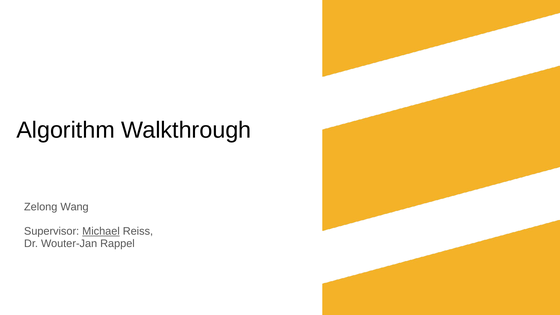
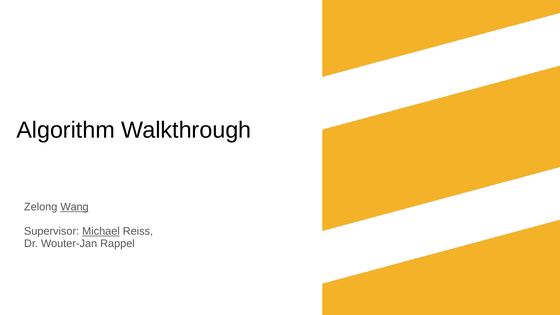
Wang underline: none -> present
